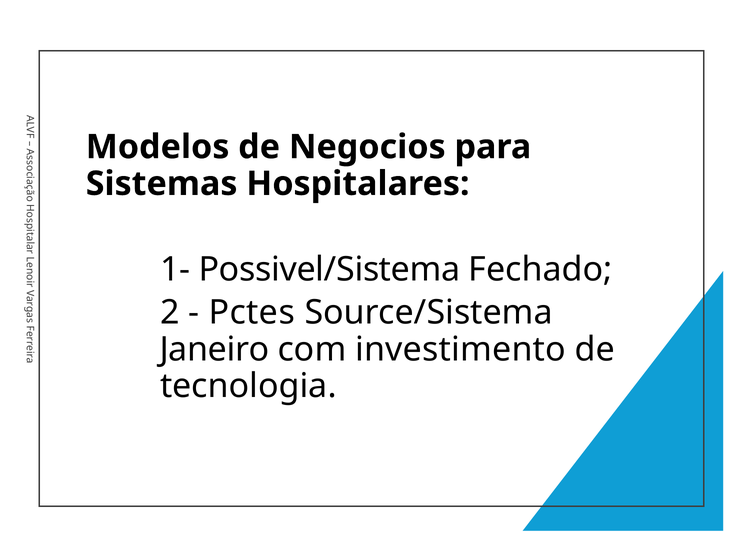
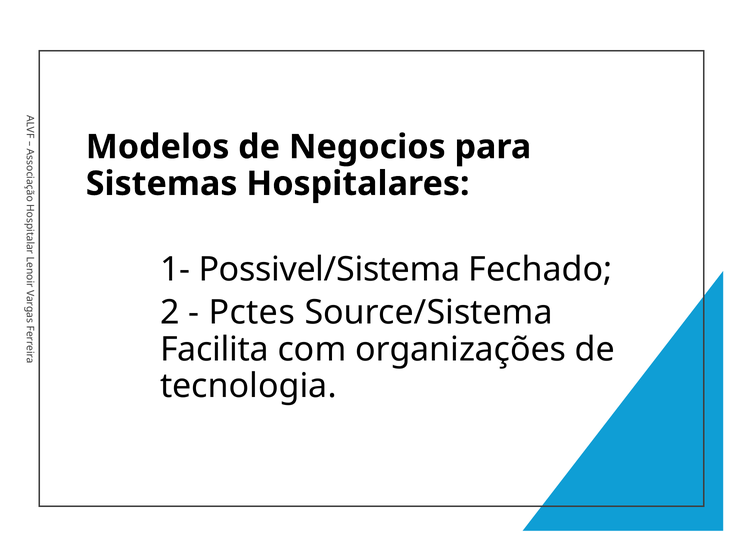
Janeiro: Janeiro -> Facilita
investimento: investimento -> organizações
